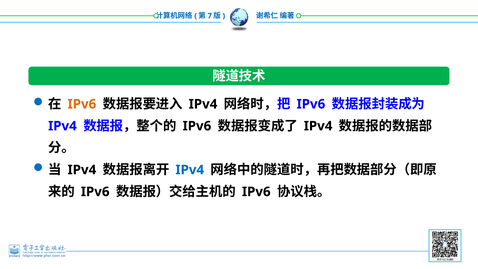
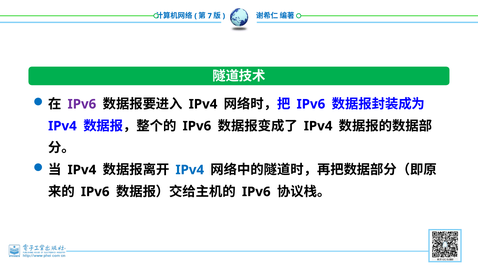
IPv6 at (82, 104) colour: orange -> purple
